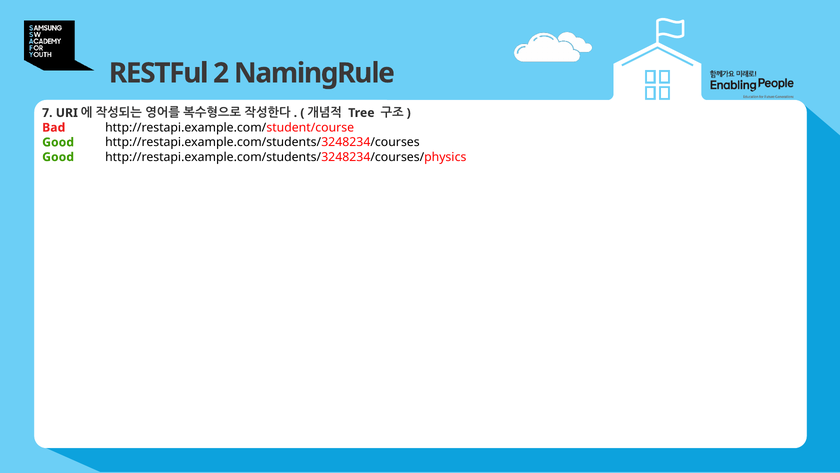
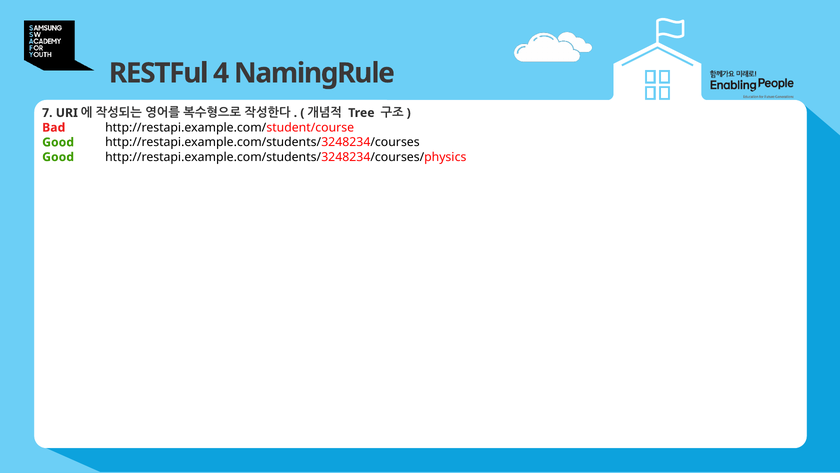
2: 2 -> 4
